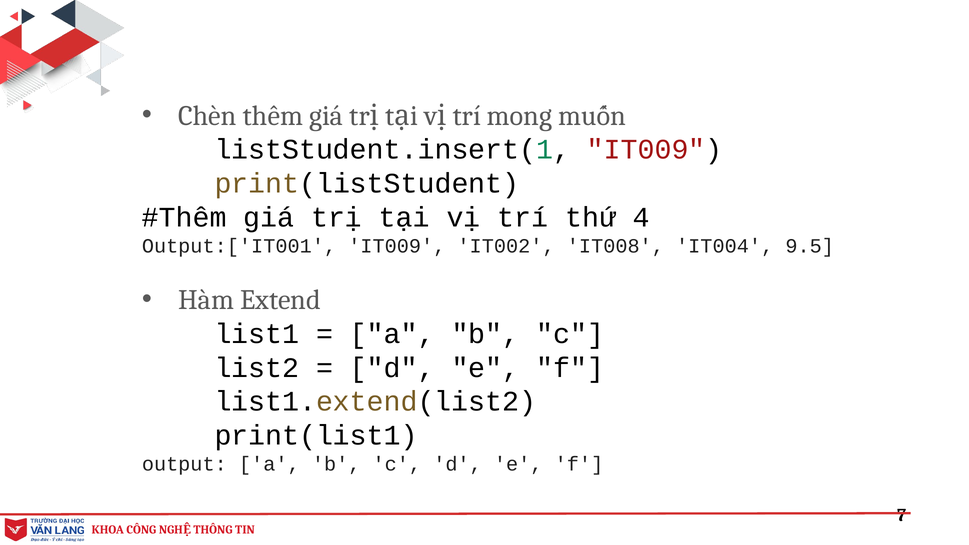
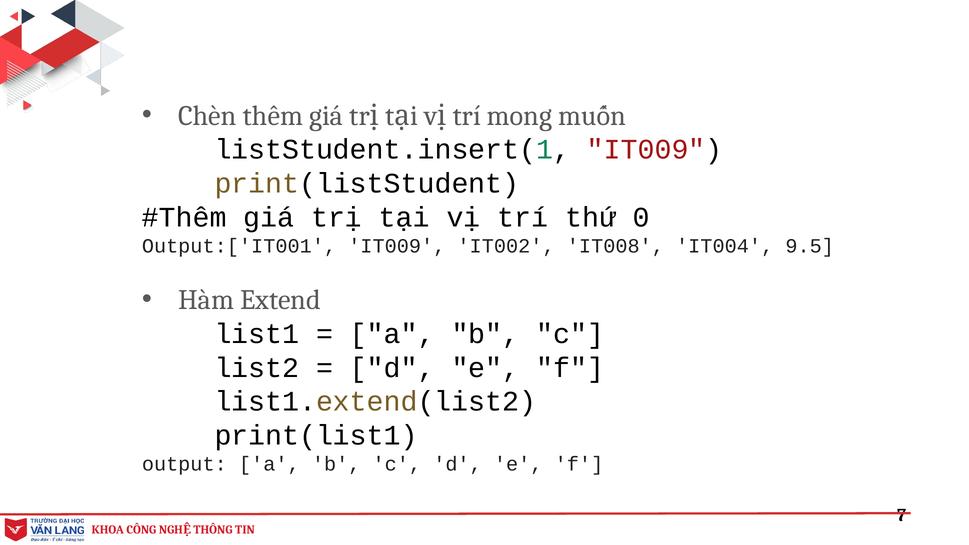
4: 4 -> 0
